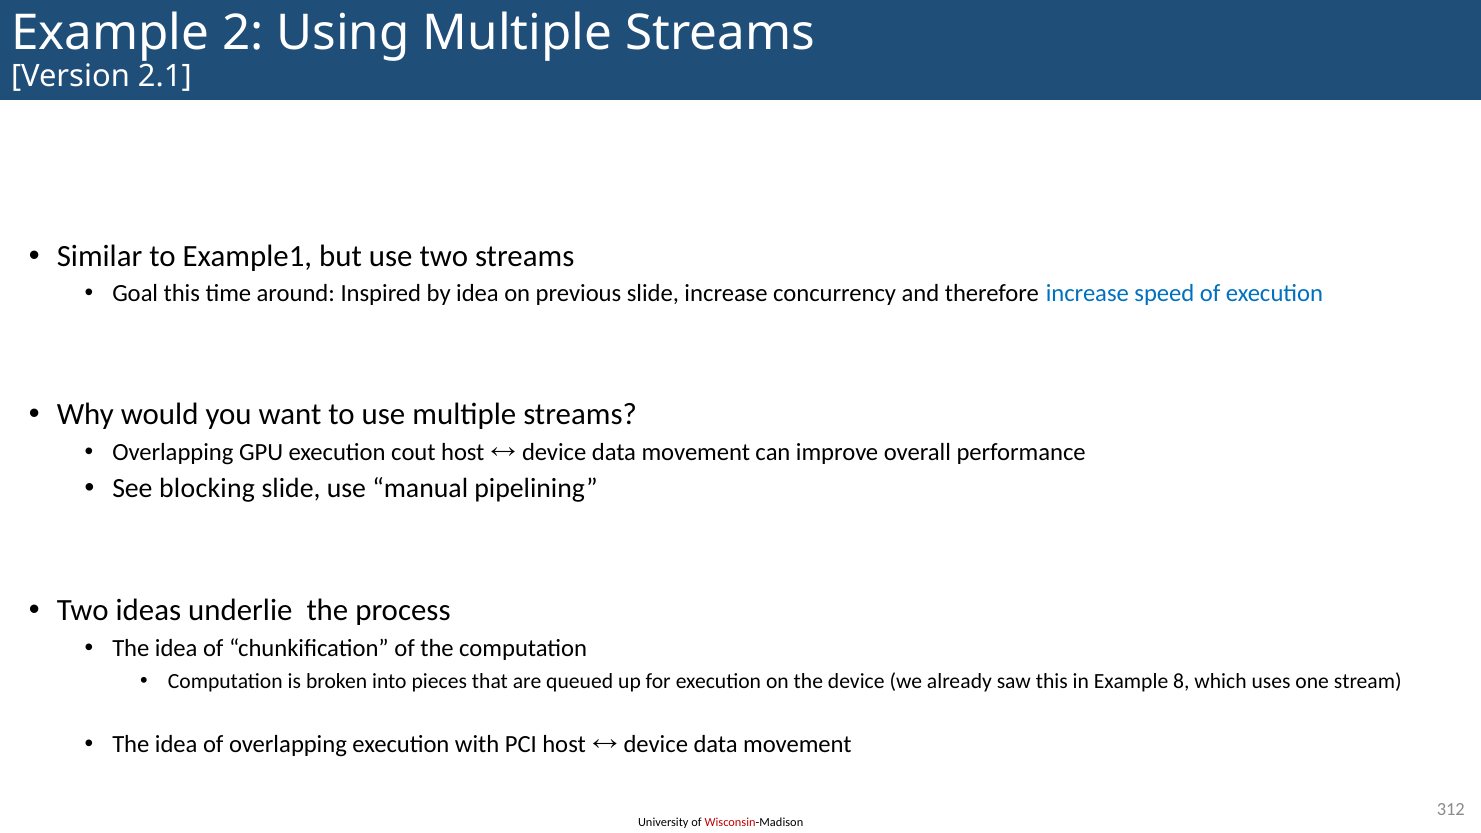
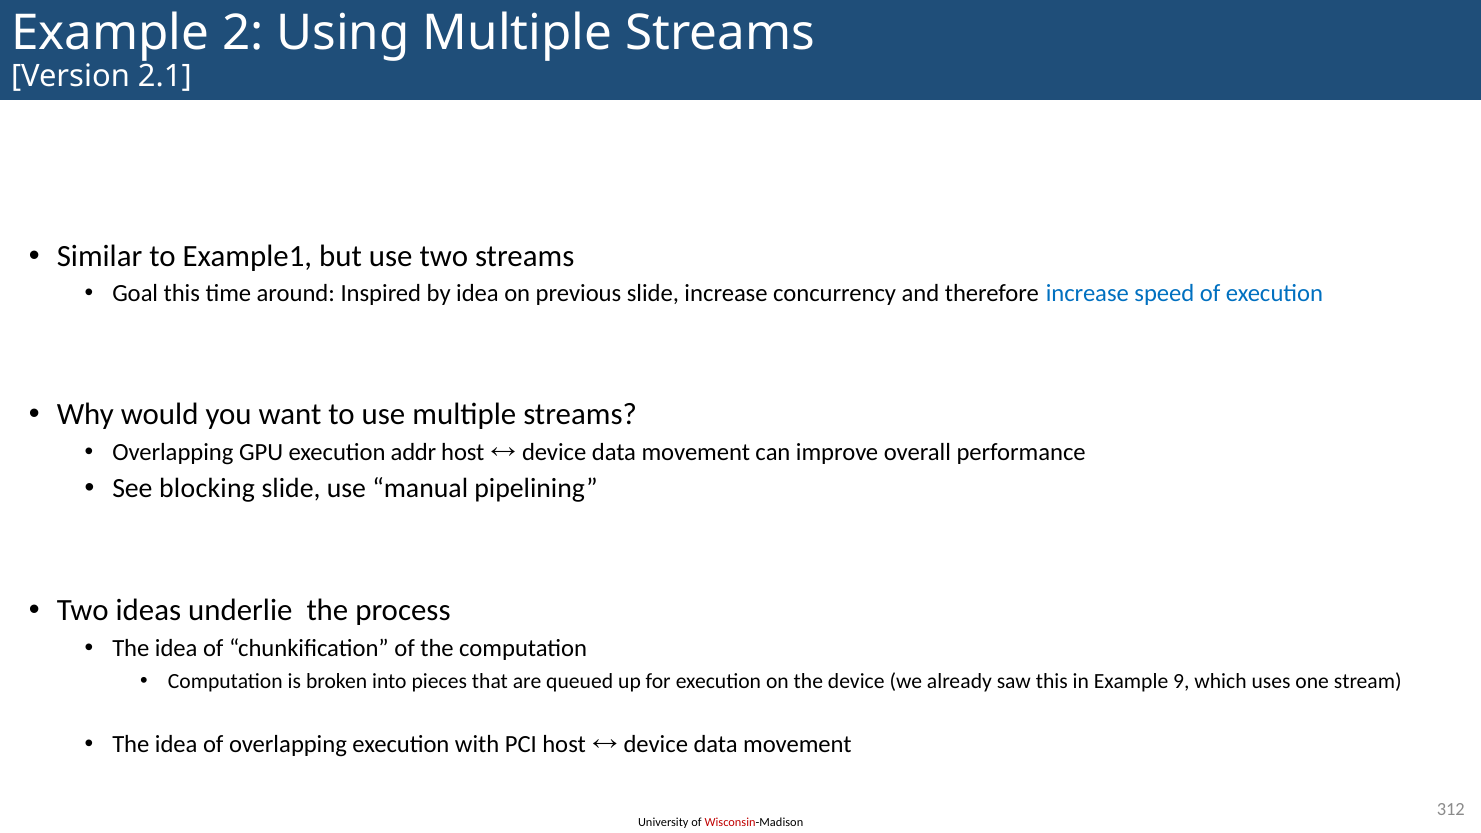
cout: cout -> addr
8: 8 -> 9
